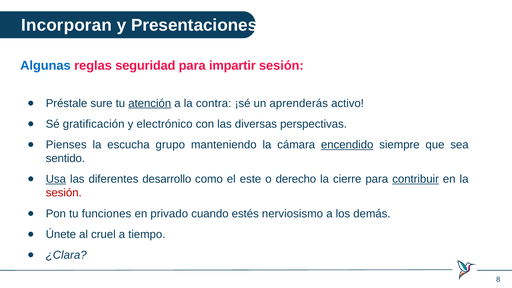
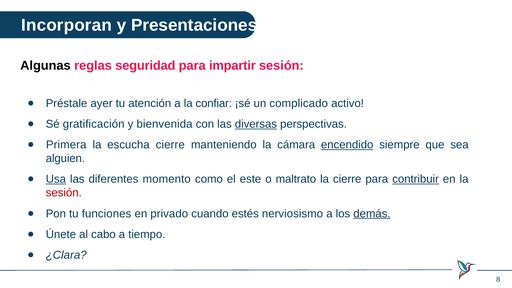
Algunas colour: blue -> black
sure: sure -> ayer
atención underline: present -> none
contra: contra -> confiar
aprenderás: aprenderás -> complicado
electrónico: electrónico -> bienvenida
diversas underline: none -> present
Pienses: Pienses -> Primera
escucha grupo: grupo -> cierre
sentido: sentido -> alguien
desarrollo: desarrollo -> momento
derecho: derecho -> maltrato
demás underline: none -> present
cruel: cruel -> cabo
